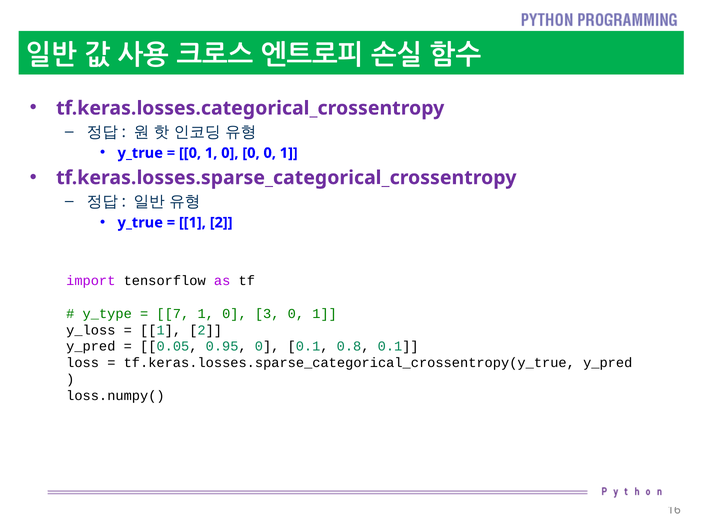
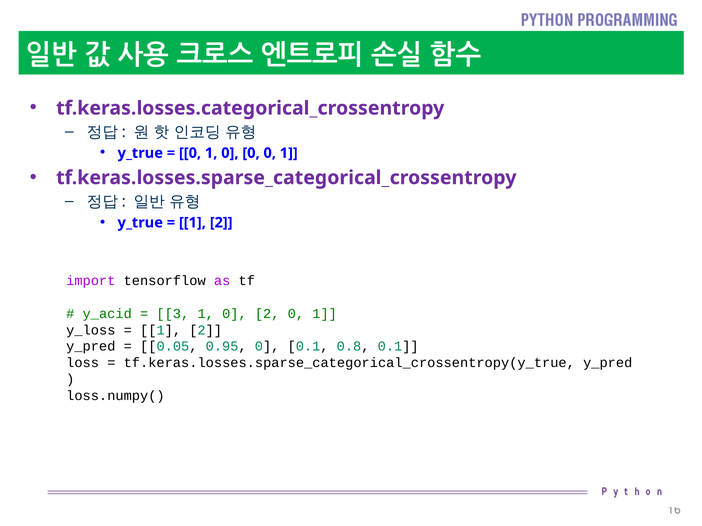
y_type: y_type -> y_acid
7: 7 -> 3
0 3: 3 -> 2
